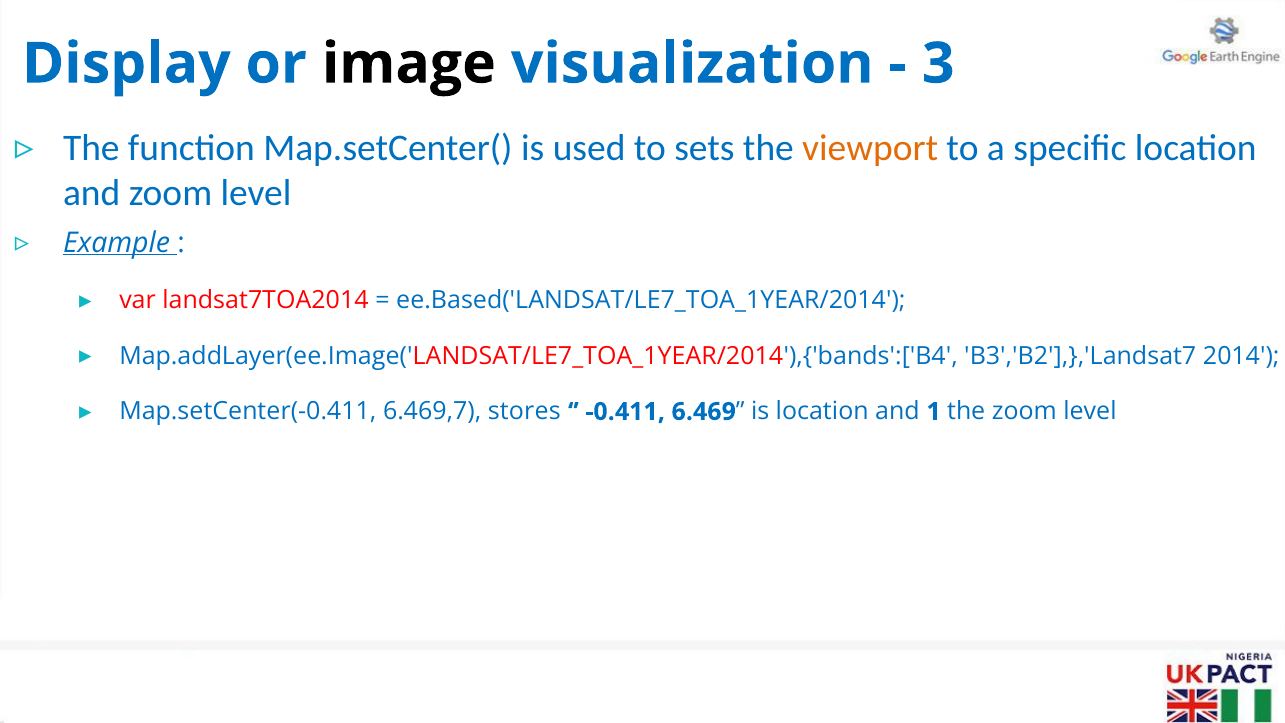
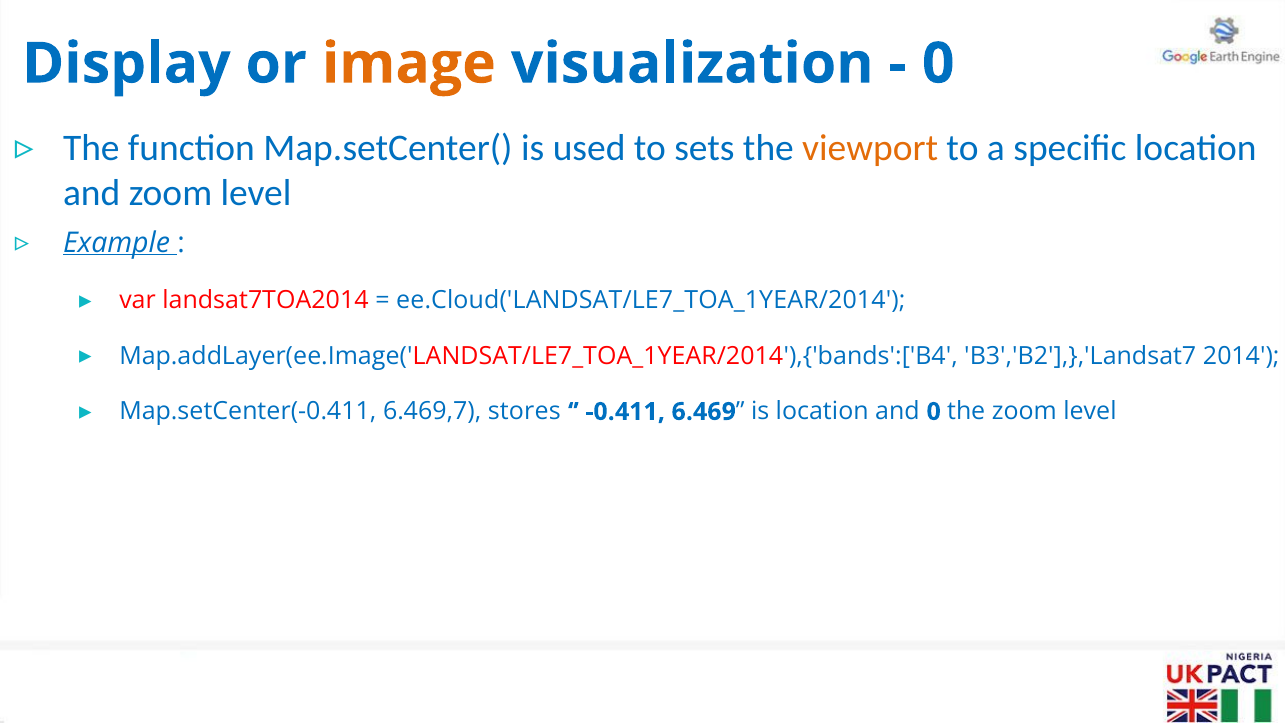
image colour: black -> orange
3 at (938, 64): 3 -> 0
ee.Based('LANDSAT/LE7_TOA_1YEAR/2014: ee.Based('LANDSAT/LE7_TOA_1YEAR/2014 -> ee.Cloud('LANDSAT/LE7_TOA_1YEAR/2014
and 1: 1 -> 0
